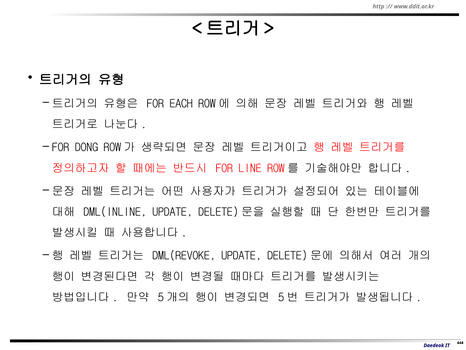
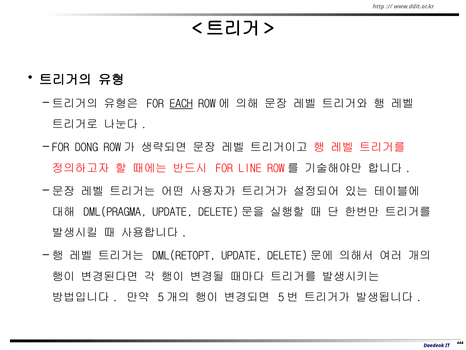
EACH underline: none -> present
DML(INLINE: DML(INLINE -> DML(PRAGMA
DML(REVOKE: DML(REVOKE -> DML(RETOPT
